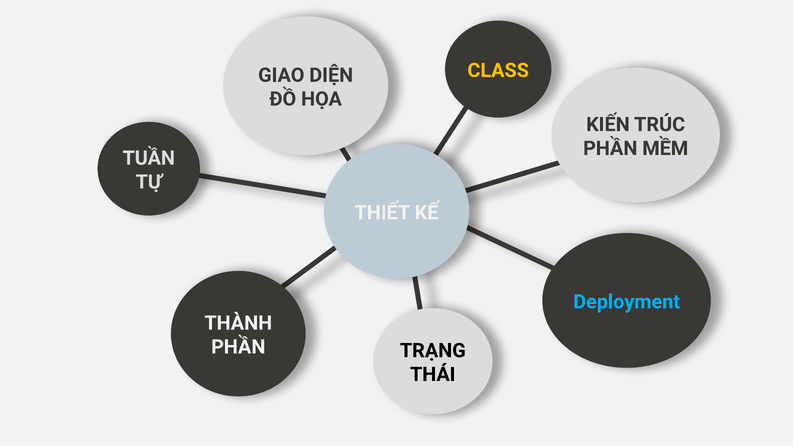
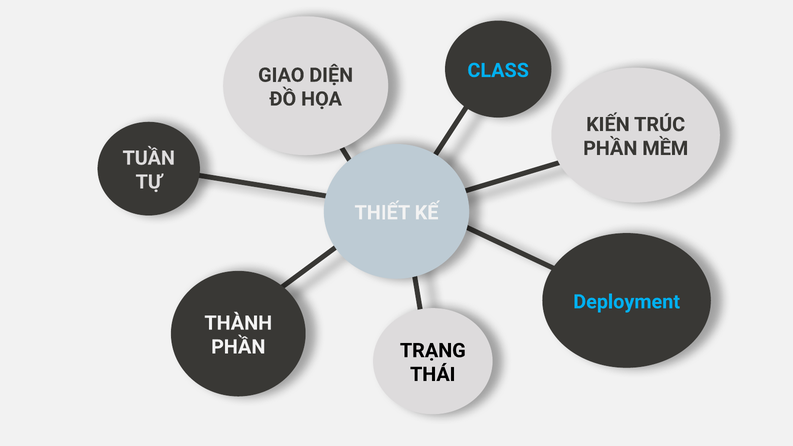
CLASS colour: yellow -> light blue
